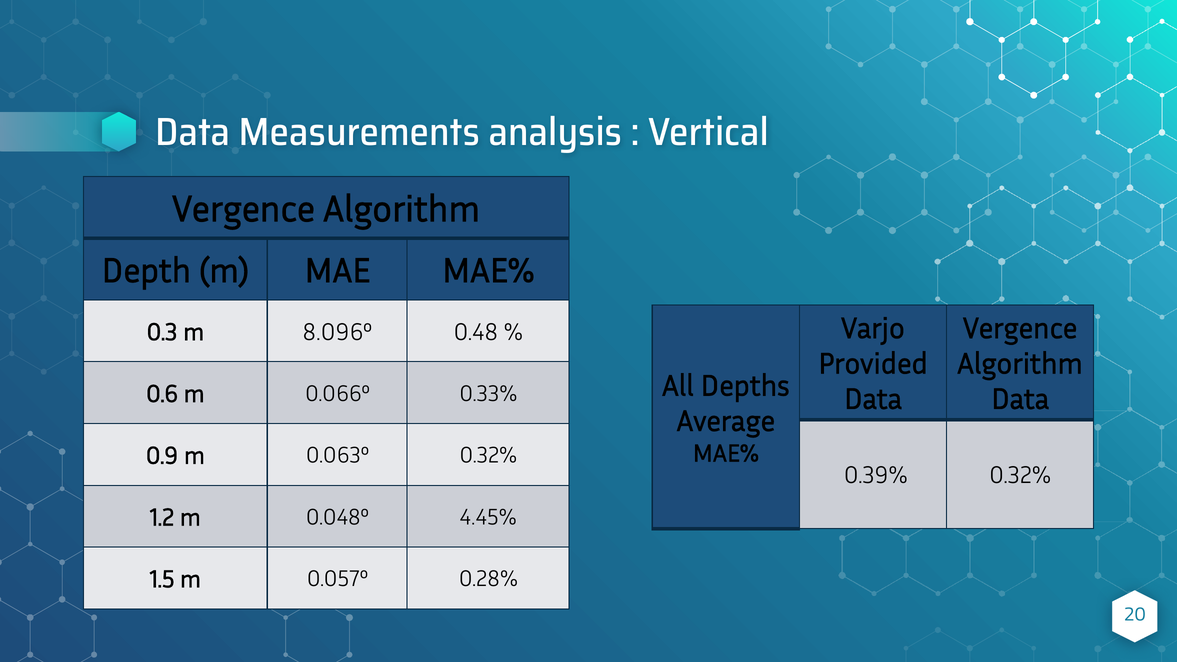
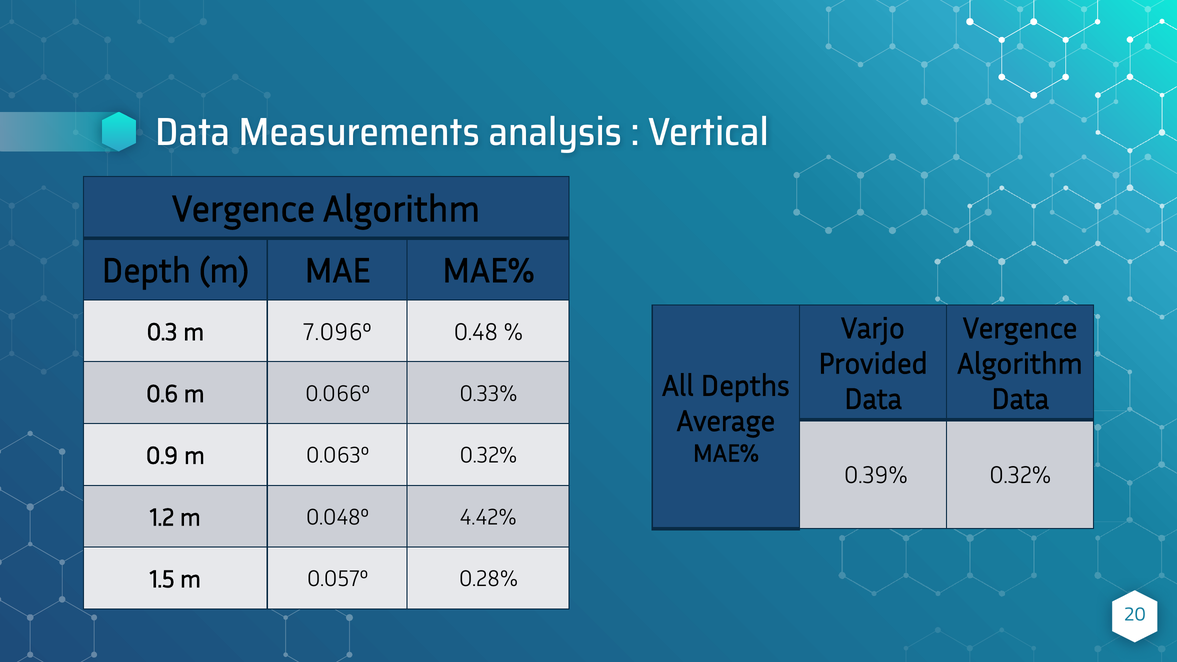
8.096º: 8.096º -> 7.096º
4.45%: 4.45% -> 4.42%
